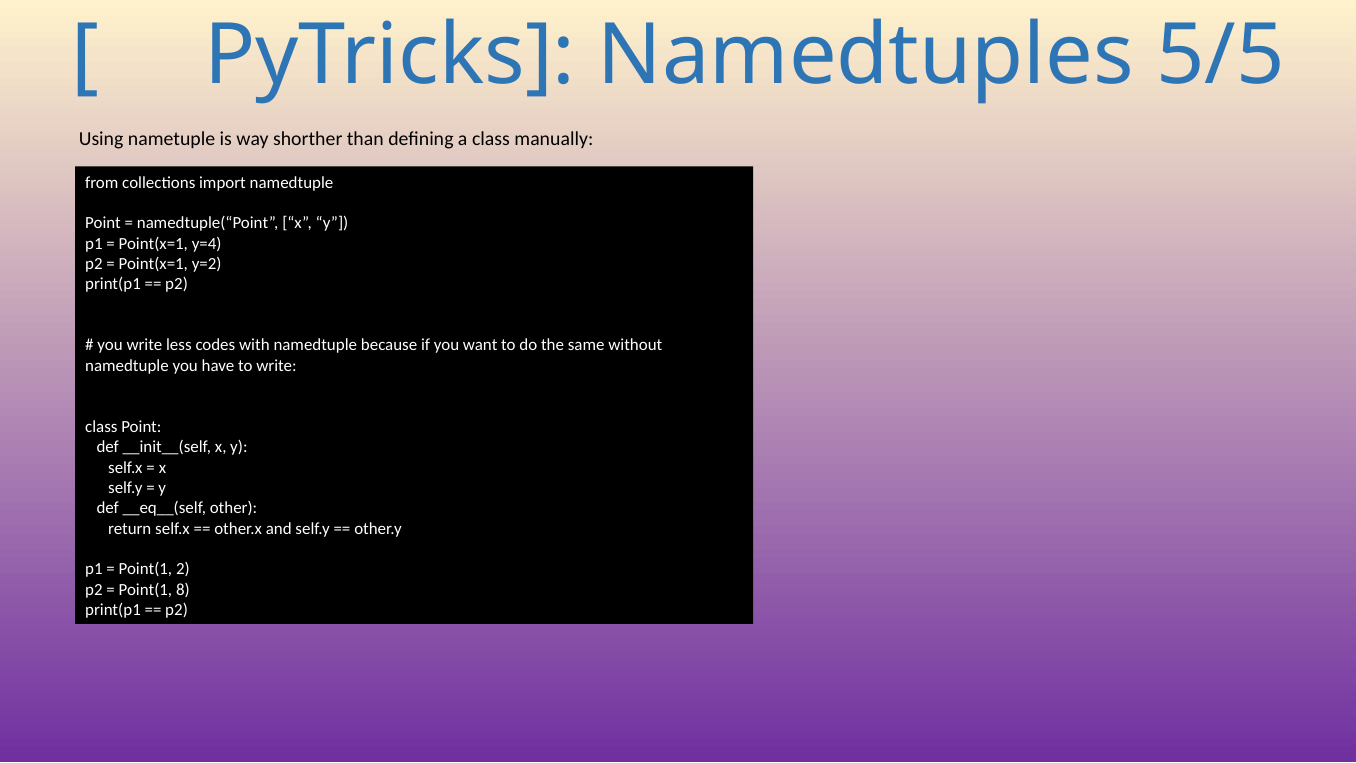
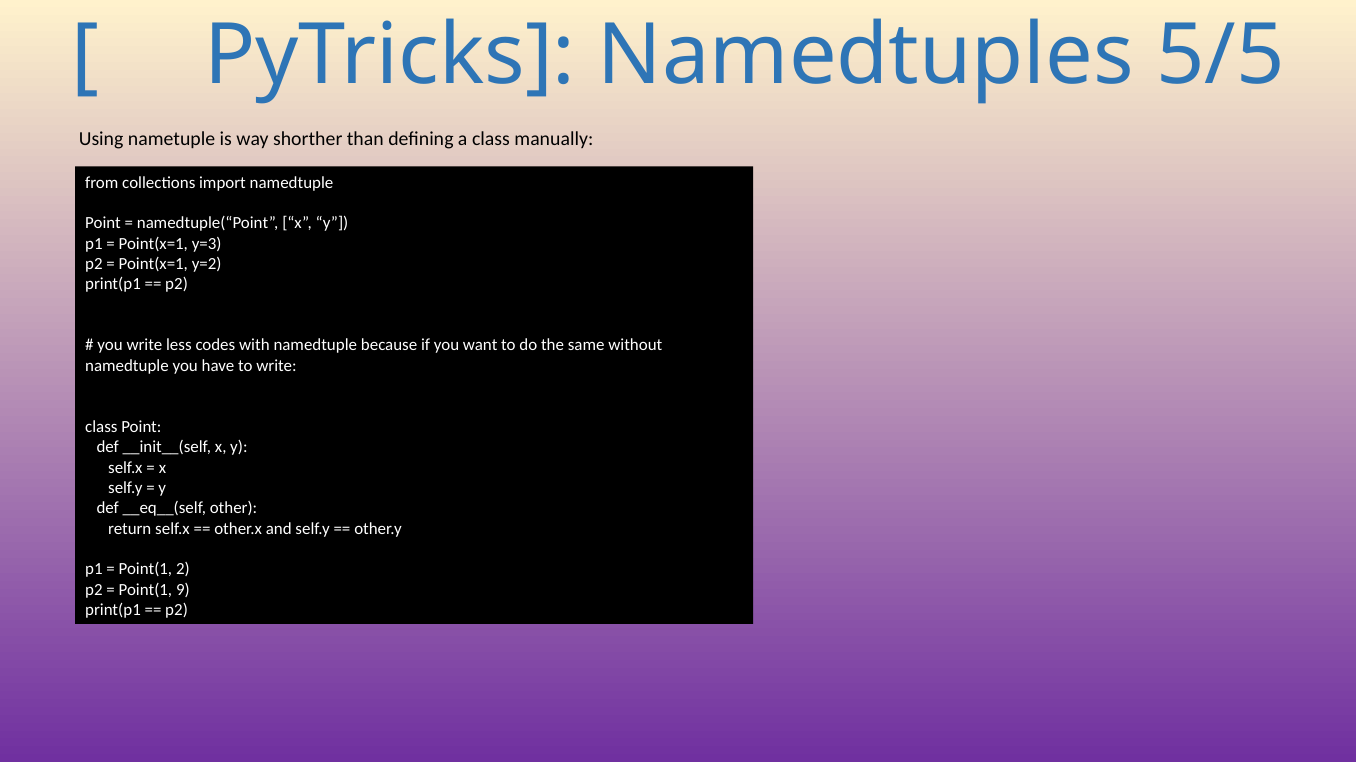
y=4: y=4 -> y=3
8: 8 -> 9
